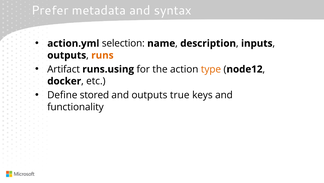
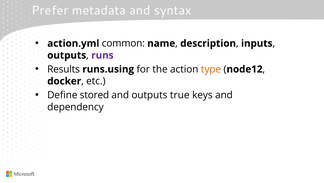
selection: selection -> common
runs colour: orange -> purple
Artifact: Artifact -> Results
functionality: functionality -> dependency
